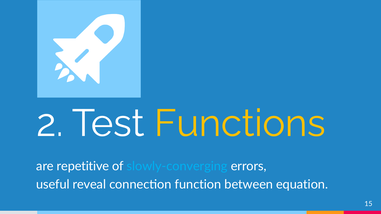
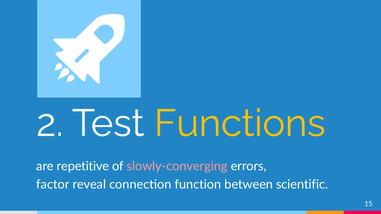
slowly-converging colour: light blue -> pink
useful: useful -> factor
equation: equation -> scientific
